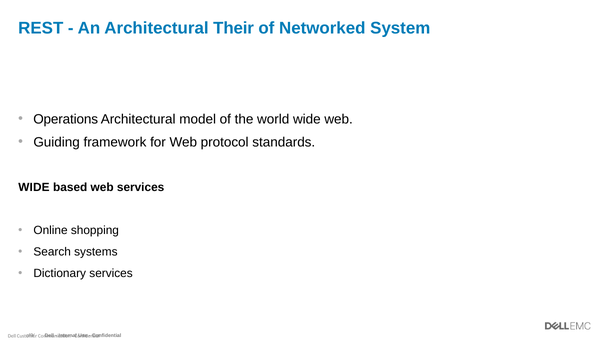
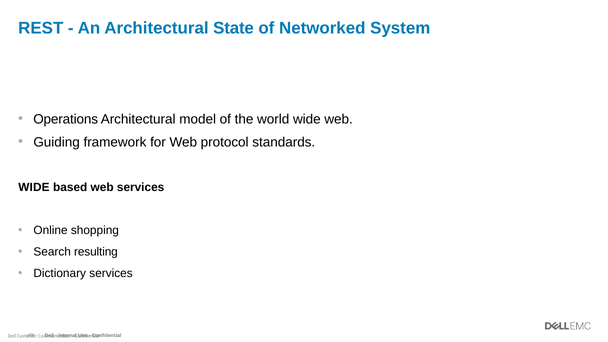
Their: Their -> State
systems: systems -> resulting
